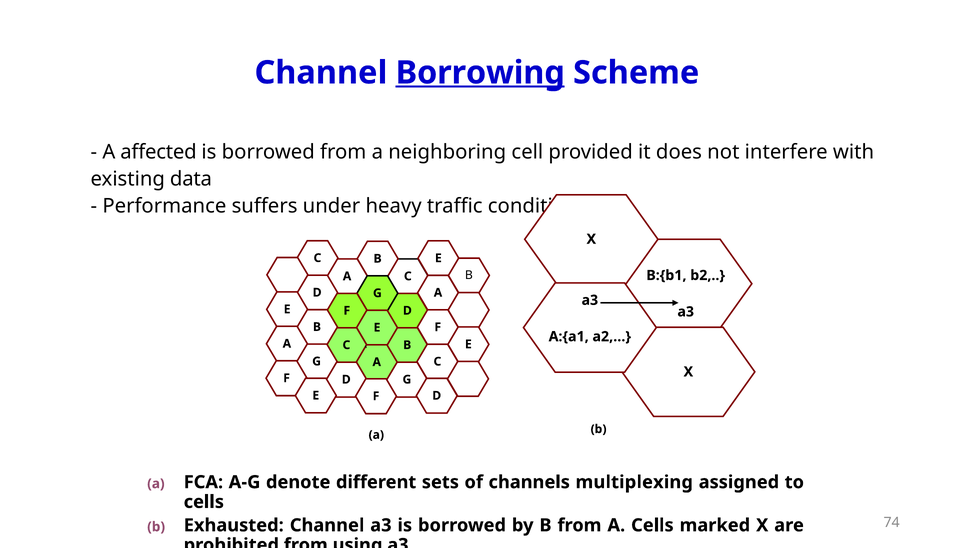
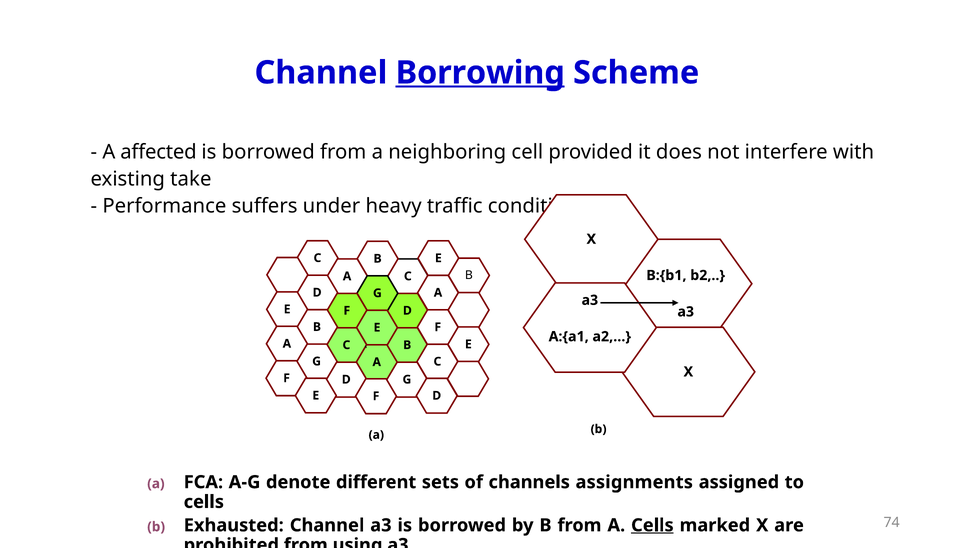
data: data -> take
multiplexing: multiplexing -> assignments
Cells at (652, 525) underline: none -> present
